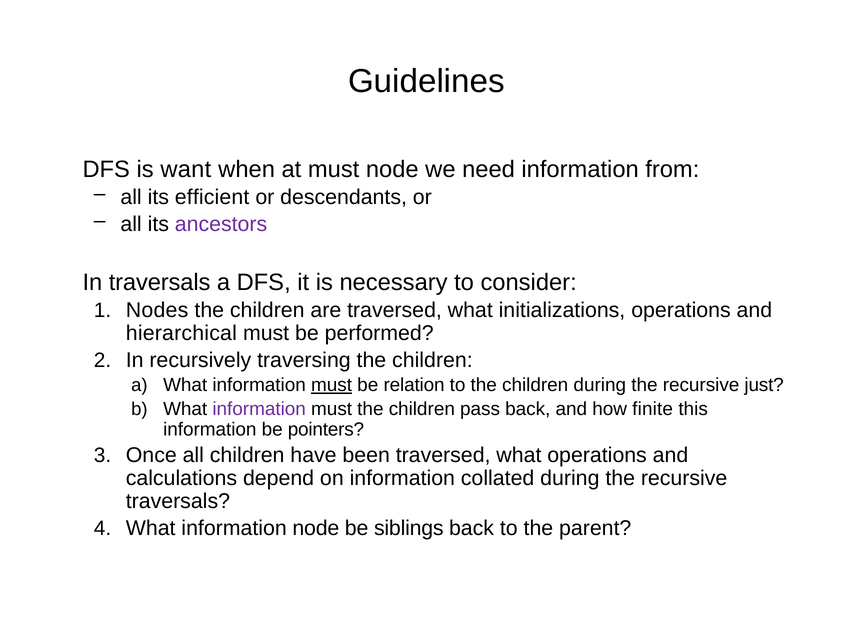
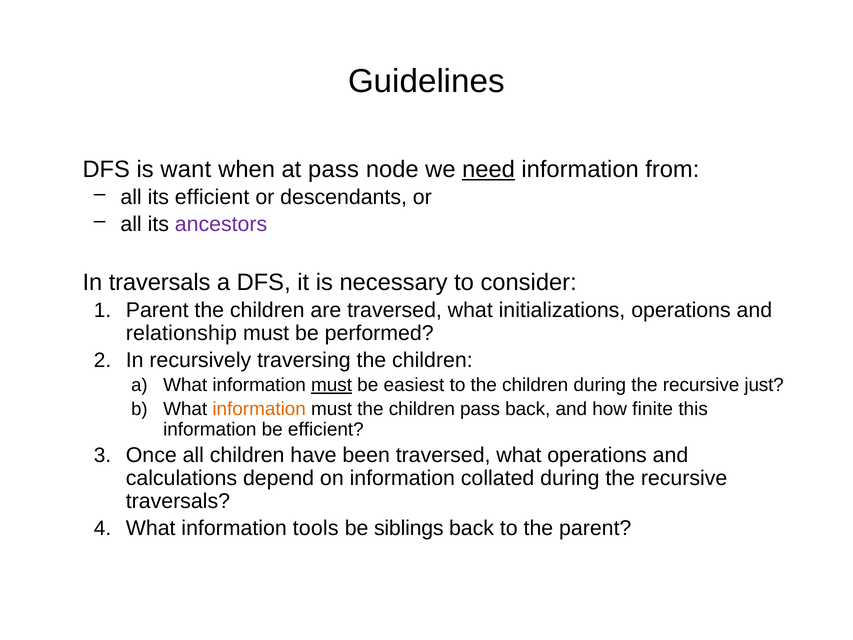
at must: must -> pass
need underline: none -> present
Nodes at (157, 310): Nodes -> Parent
hierarchical: hierarchical -> relationship
relation: relation -> easiest
information at (259, 409) colour: purple -> orange
be pointers: pointers -> efficient
information node: node -> tools
